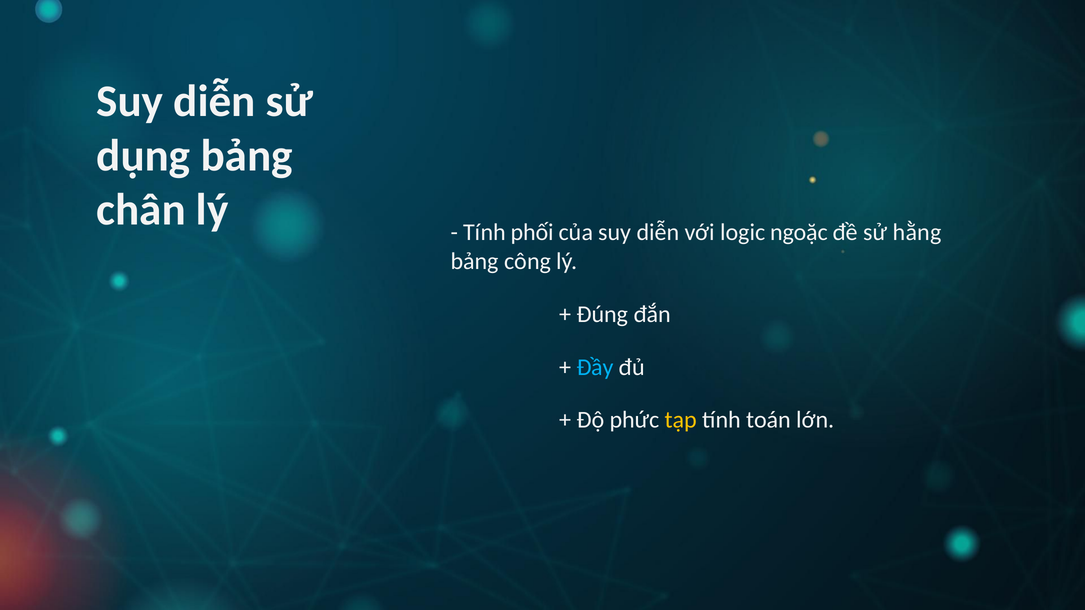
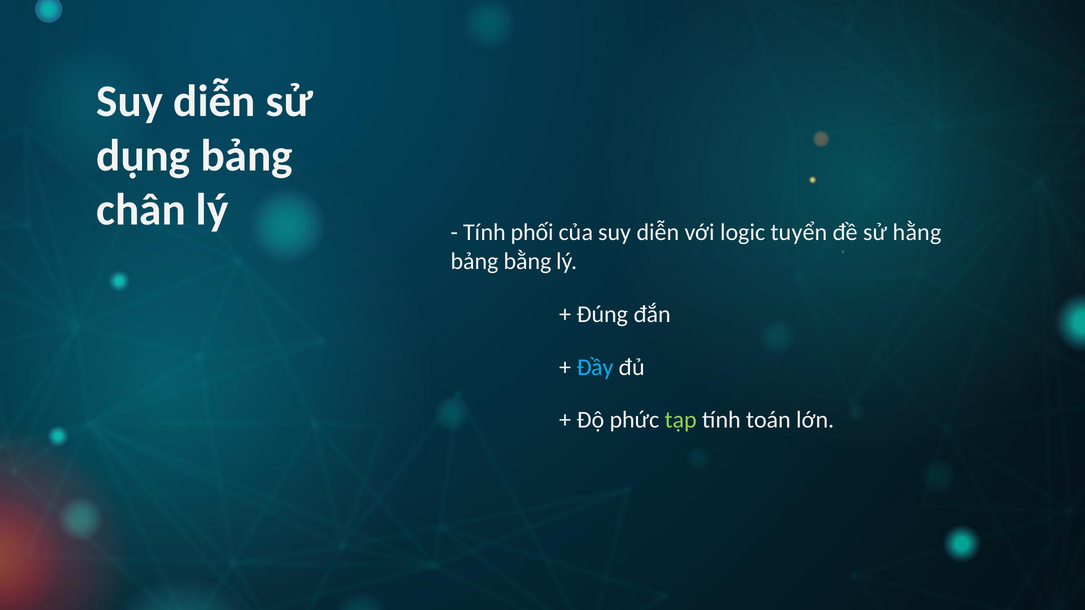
ngoặc: ngoặc -> tuyển
công: công -> bằng
tạp colour: yellow -> light green
